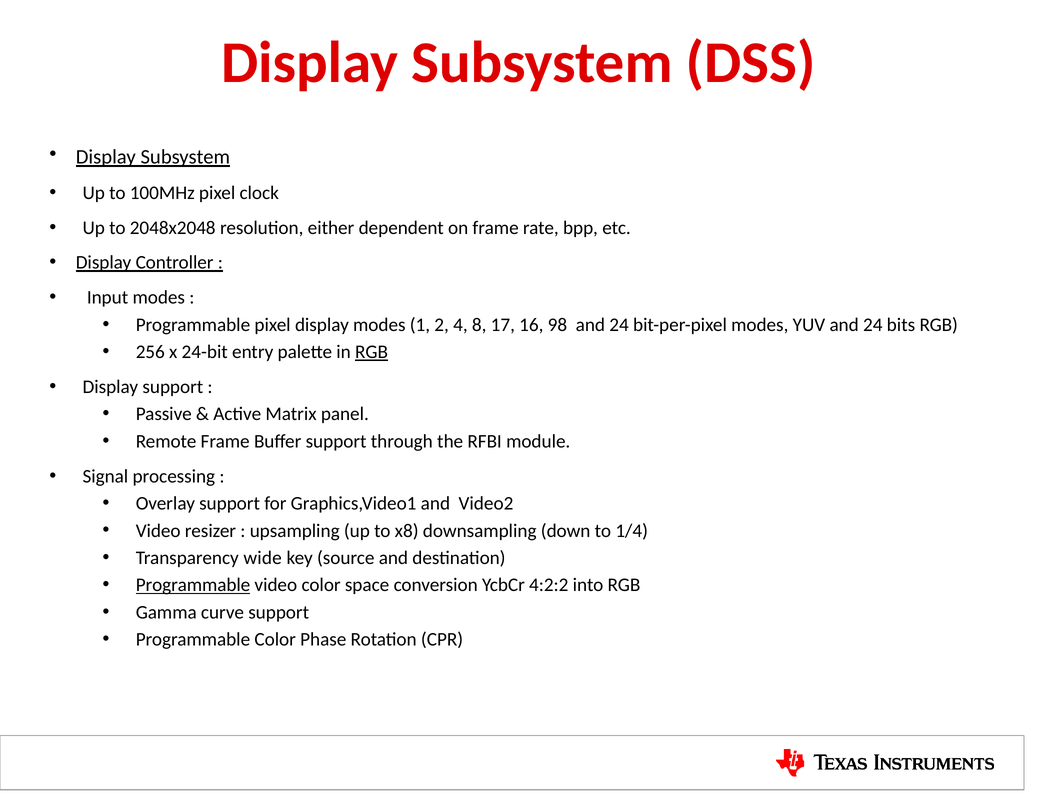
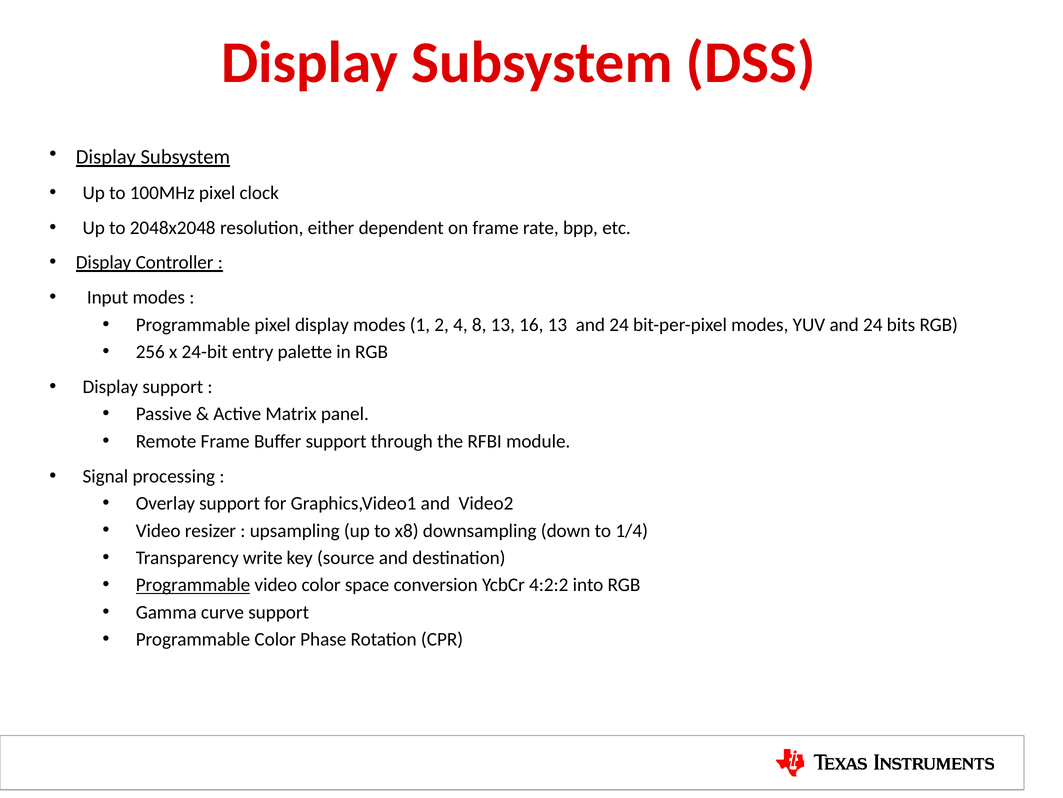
8 17: 17 -> 13
16 98: 98 -> 13
RGB at (372, 352) underline: present -> none
wide: wide -> write
